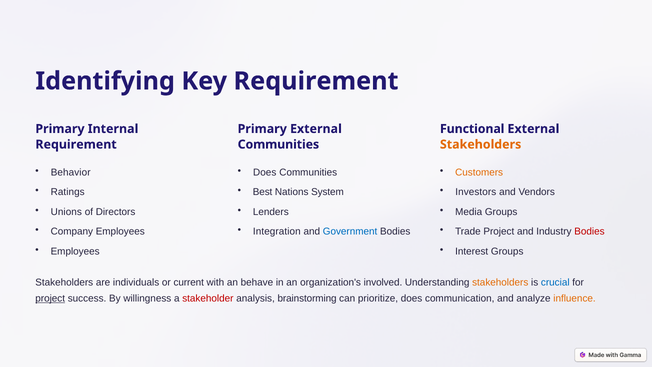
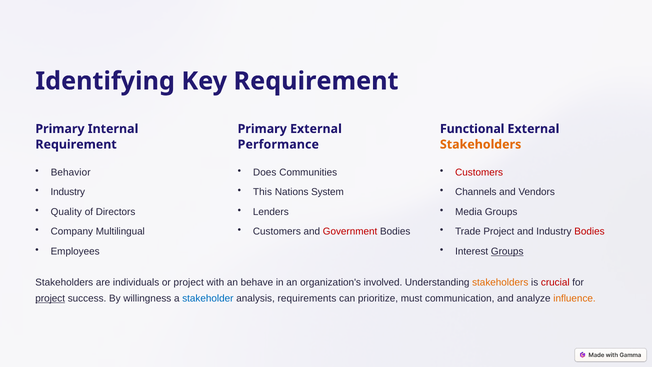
Communities at (278, 144): Communities -> Performance
Customers at (479, 172) colour: orange -> red
Ratings at (68, 192): Ratings -> Industry
Best: Best -> This
Investors: Investors -> Channels
Unions: Unions -> Quality
Company Employees: Employees -> Multilingual
Integration at (277, 232): Integration -> Customers
Government colour: blue -> red
Groups at (507, 251) underline: none -> present
or current: current -> project
crucial colour: blue -> red
stakeholder colour: red -> blue
brainstorming: brainstorming -> requirements
prioritize does: does -> must
